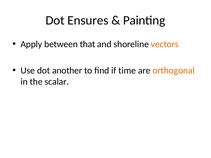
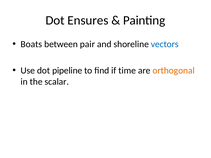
Apply: Apply -> Boats
that: that -> pair
vectors colour: orange -> blue
another: another -> pipeline
